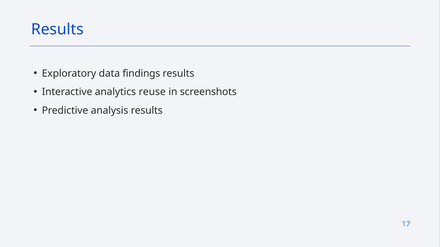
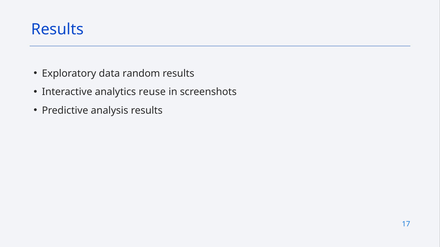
findings: findings -> random
